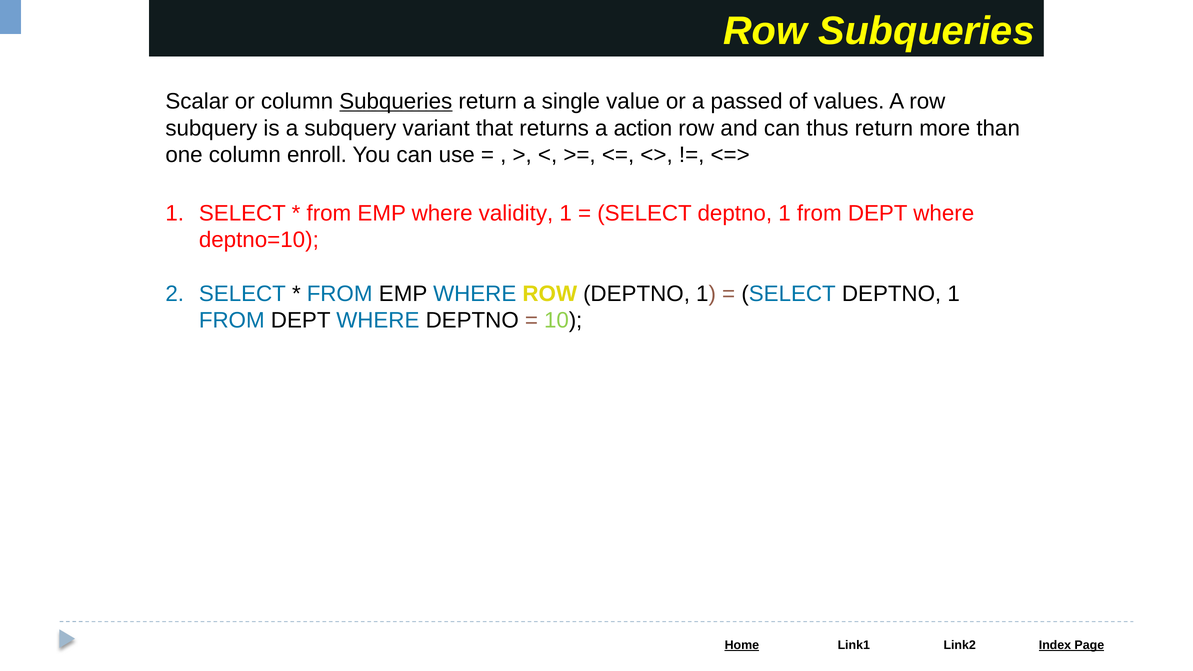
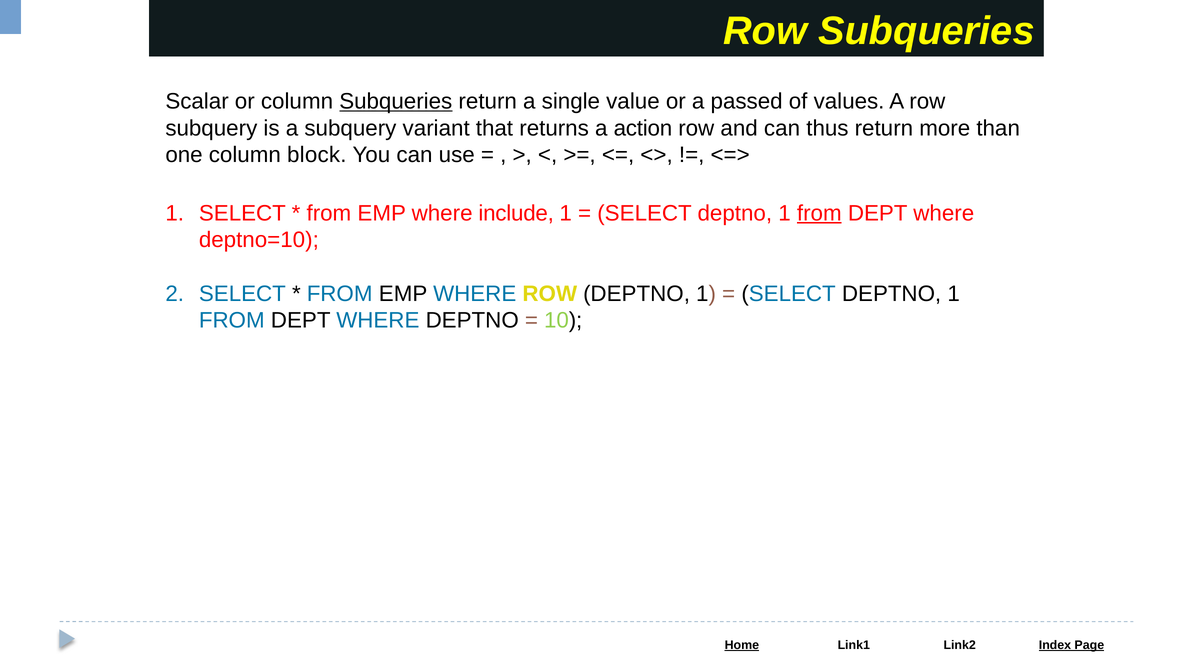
enroll: enroll -> block
validity: validity -> include
from at (819, 213) underline: none -> present
